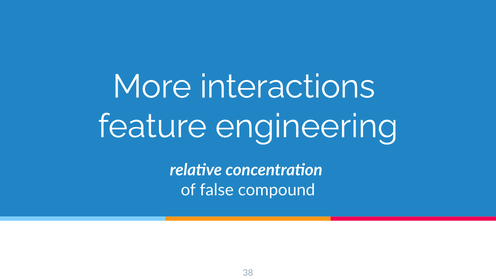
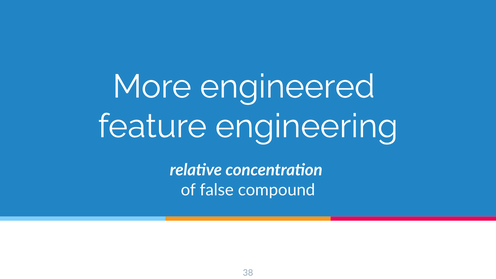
interactions: interactions -> engineered
